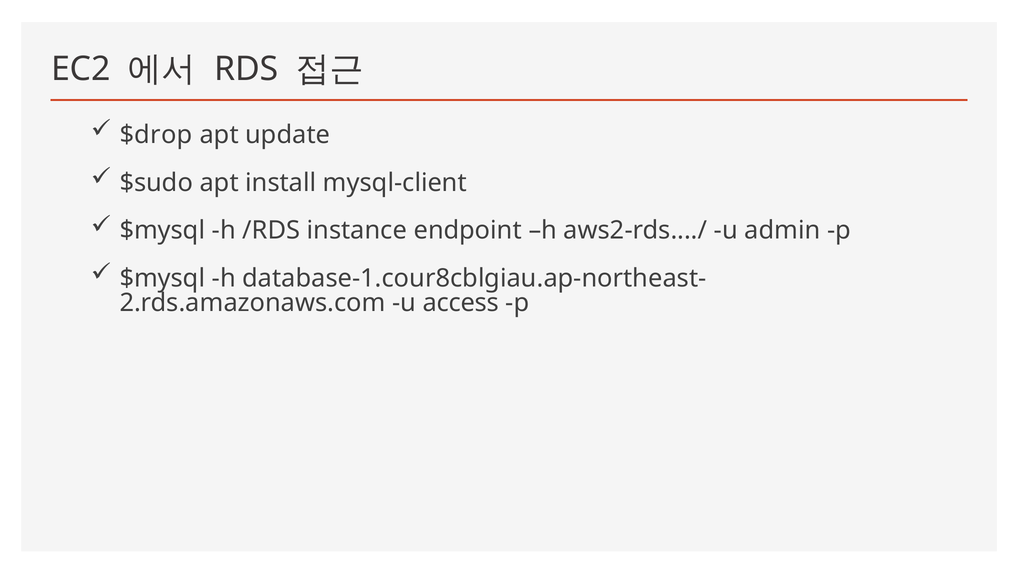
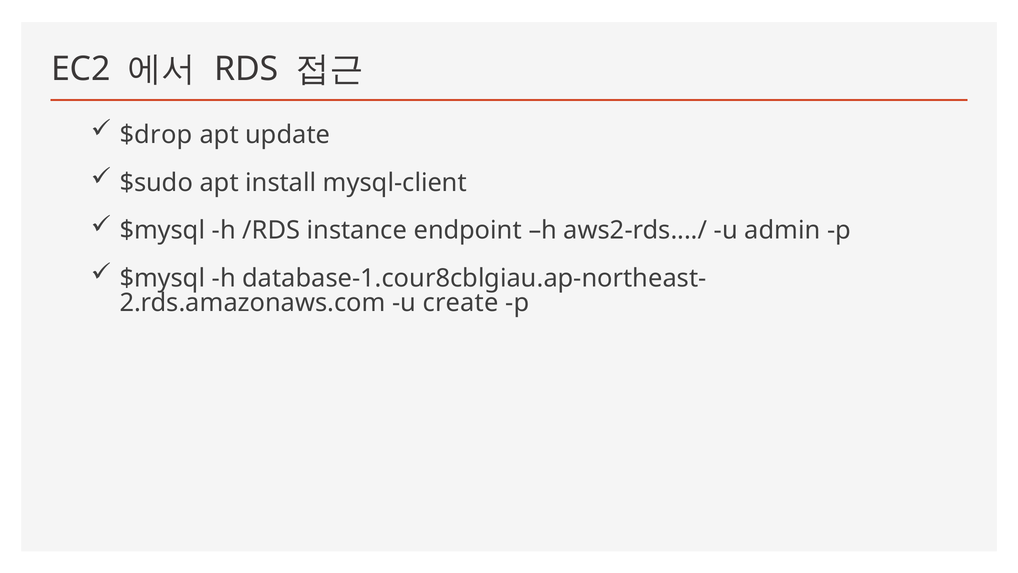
access: access -> create
